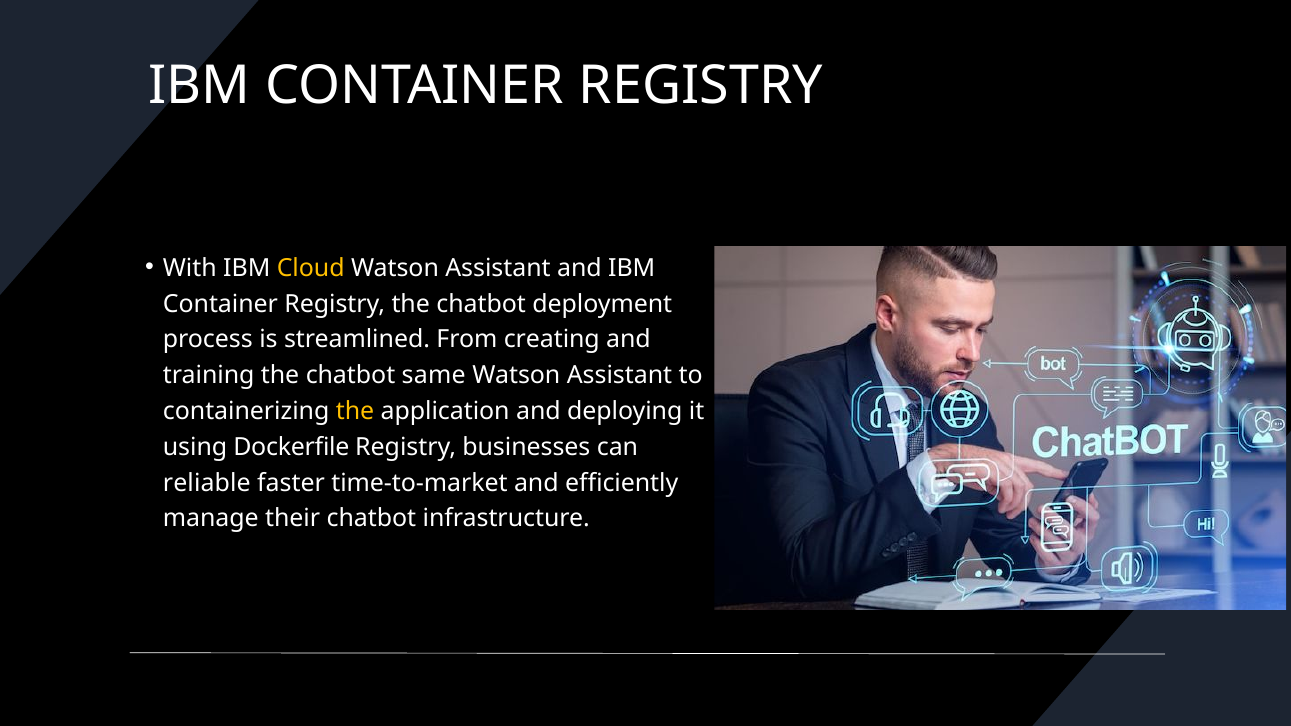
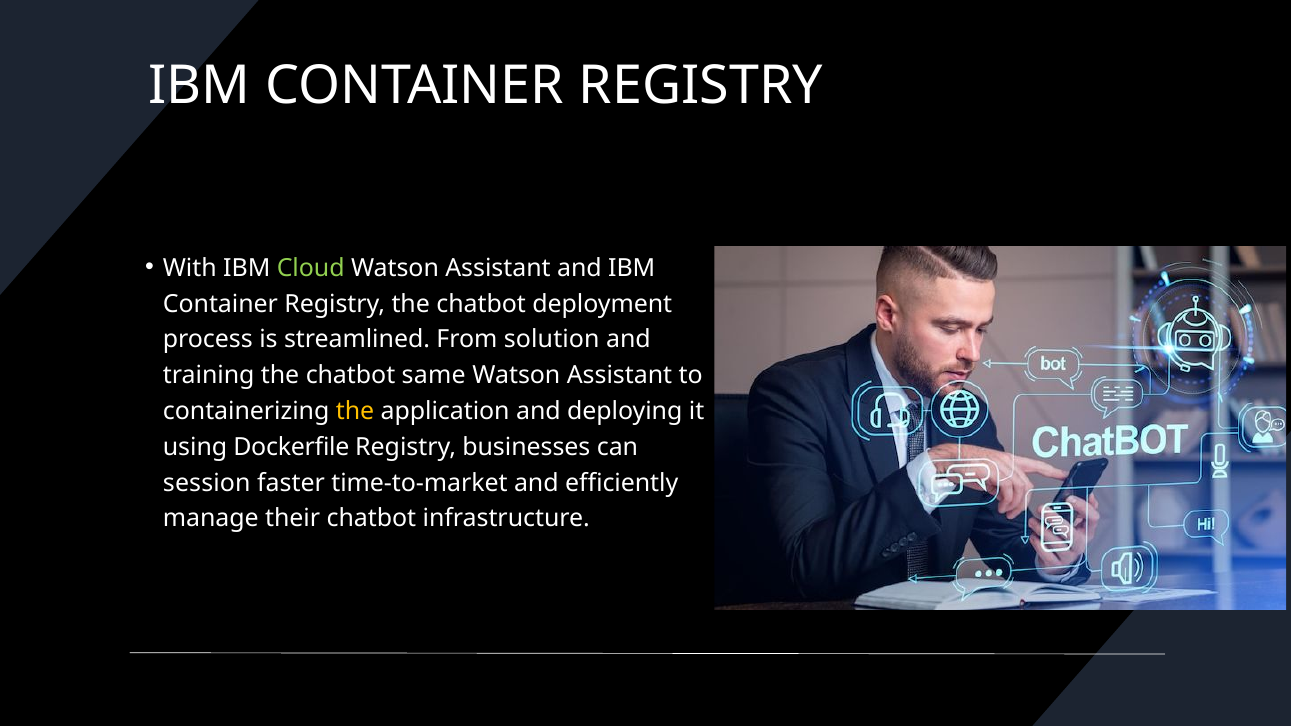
Cloud colour: yellow -> light green
creating: creating -> solution
reliable: reliable -> session
